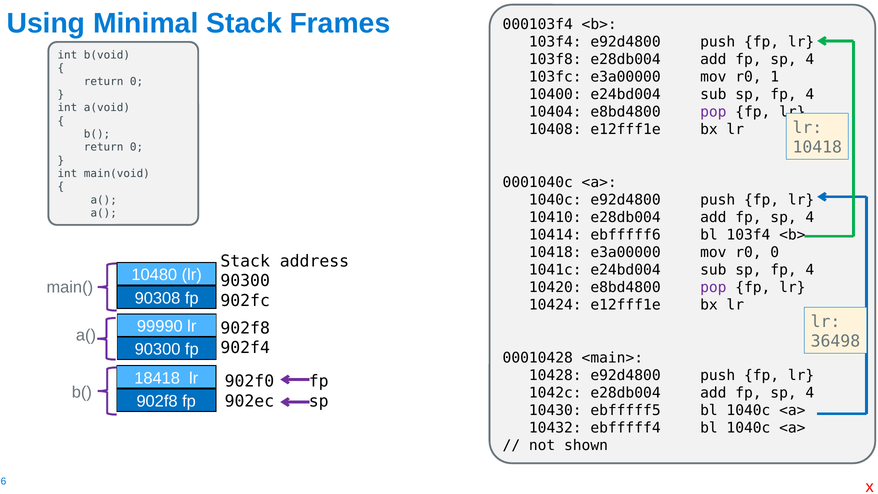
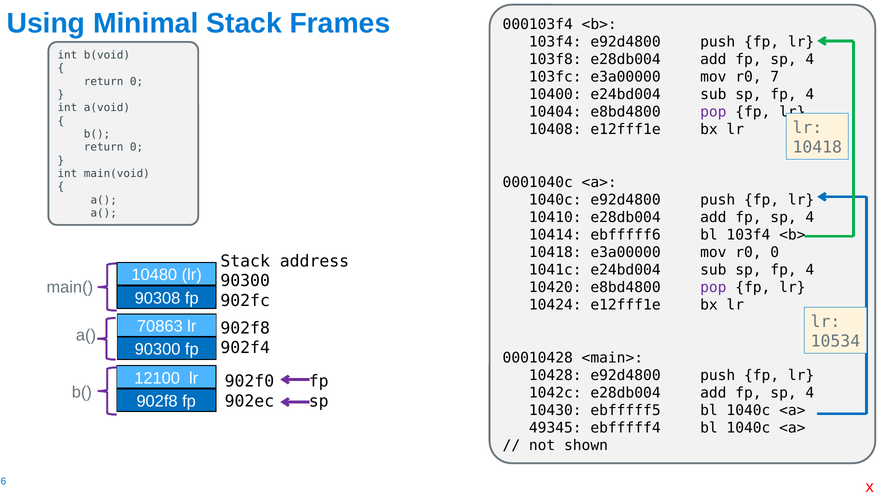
1: 1 -> 7
99990: 99990 -> 70863
36498: 36498 -> 10534
18418: 18418 -> 12100
10432: 10432 -> 49345
